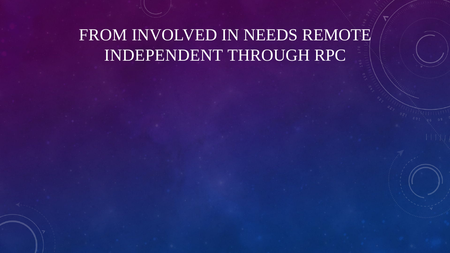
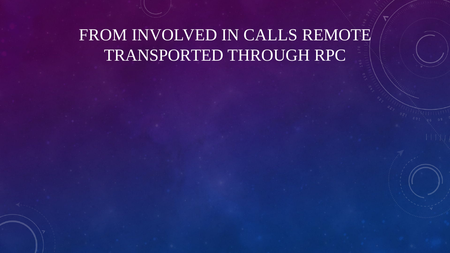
NEEDS: NEEDS -> CALLS
INDEPENDENT: INDEPENDENT -> TRANSPORTED
